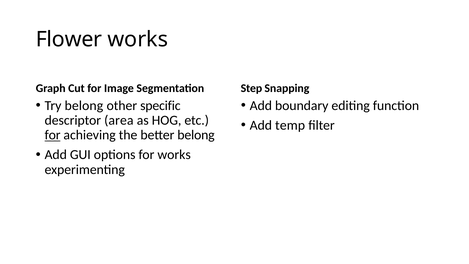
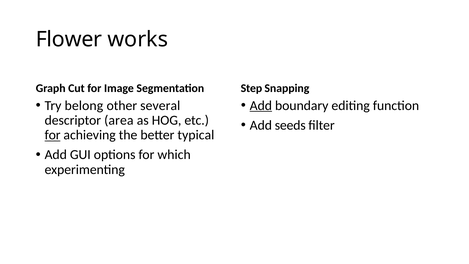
specific: specific -> several
Add at (261, 105) underline: none -> present
temp: temp -> seeds
better belong: belong -> typical
for works: works -> which
